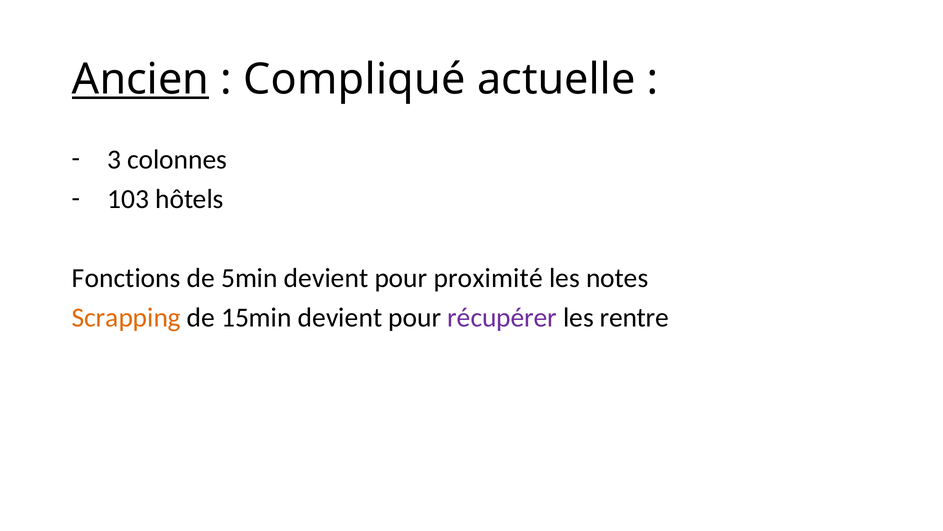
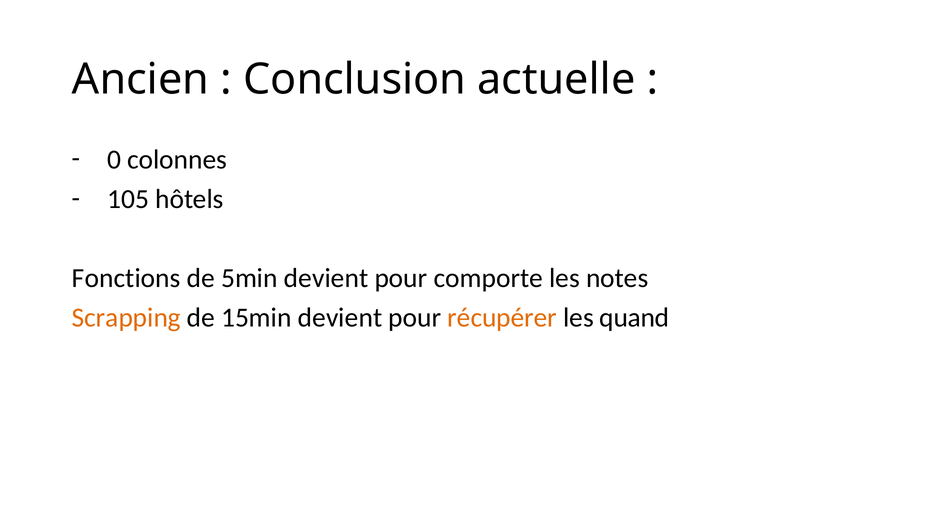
Ancien underline: present -> none
Compliqué: Compliqué -> Conclusion
3: 3 -> 0
103: 103 -> 105
proximité: proximité -> comporte
récupérer colour: purple -> orange
rentre: rentre -> quand
